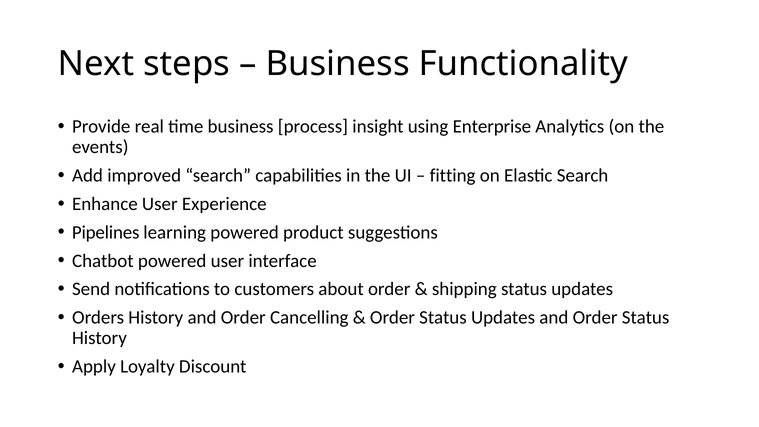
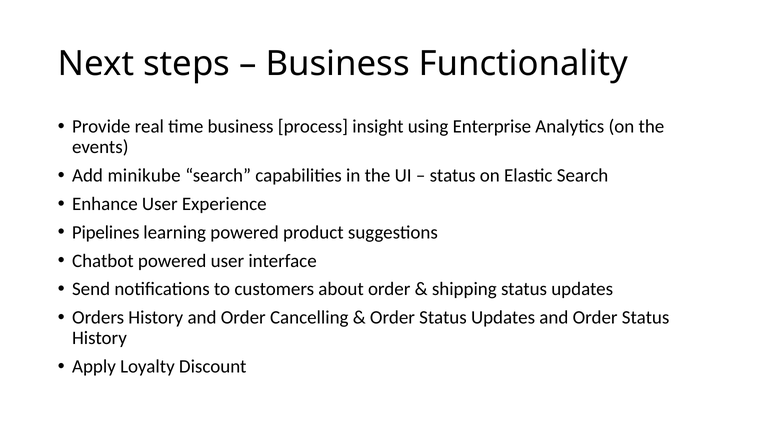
improved: improved -> minikube
fitting at (453, 176): fitting -> status
